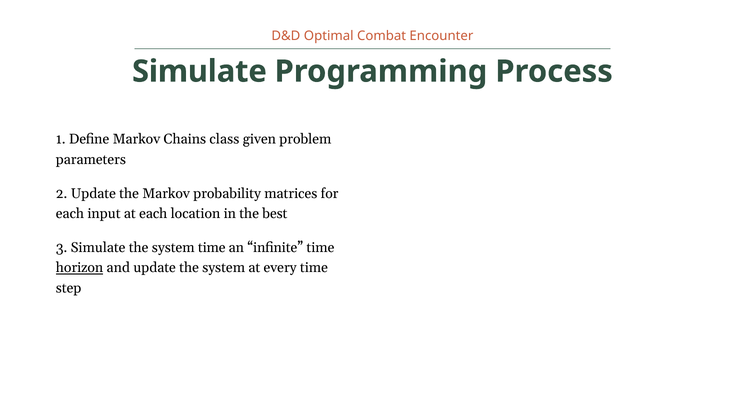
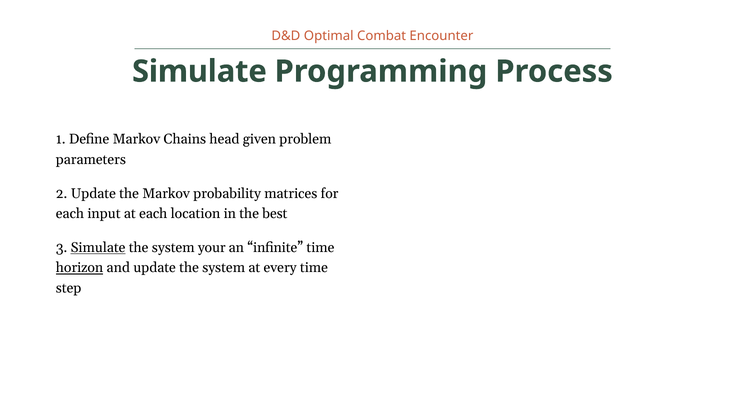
class: class -> head
Simulate at (98, 248) underline: none -> present
system time: time -> your
